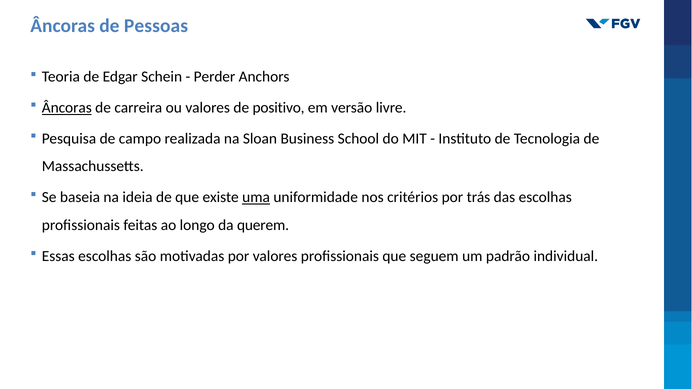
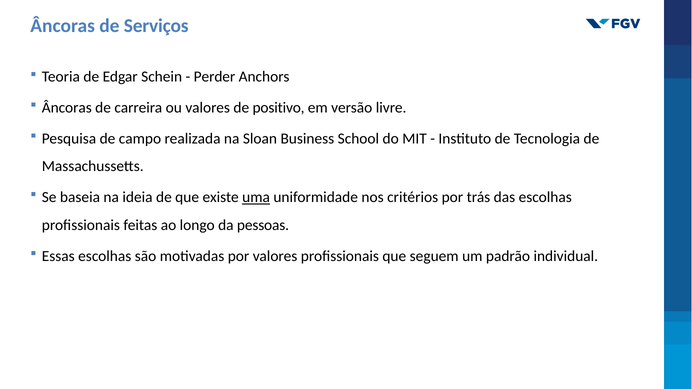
Pessoas: Pessoas -> Serviços
Âncoras at (67, 108) underline: present -> none
querem: querem -> pessoas
